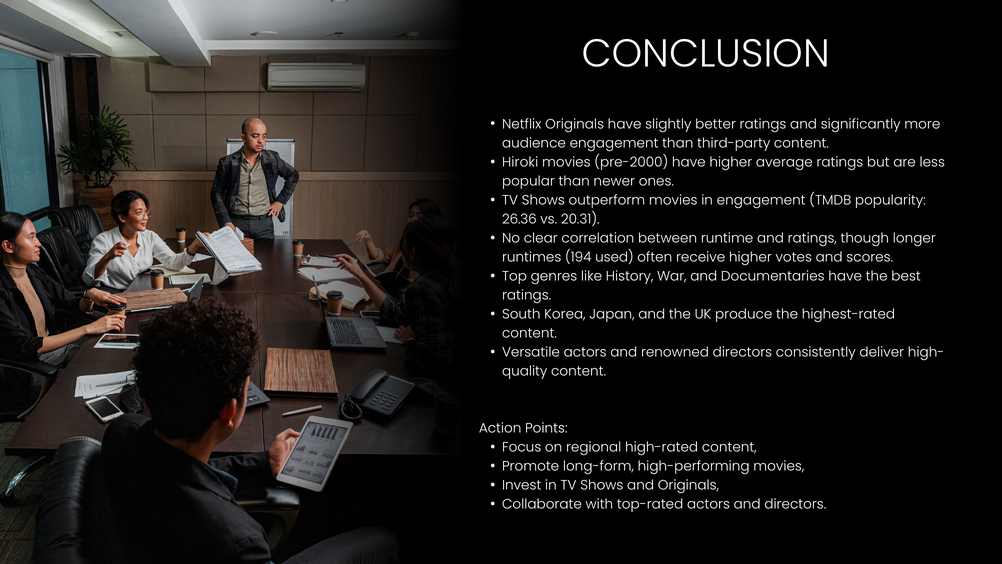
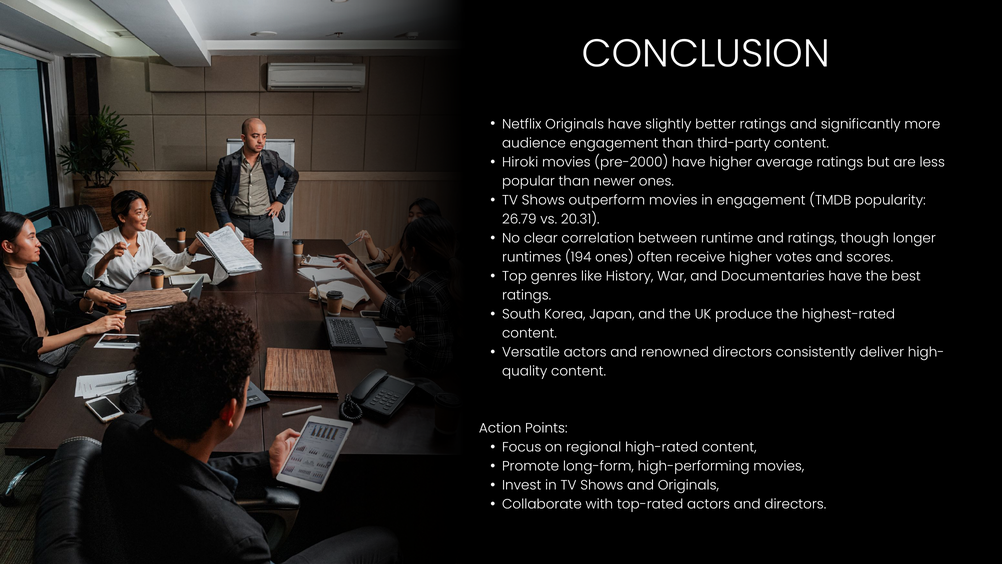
26.36: 26.36 -> 26.79
194 used: used -> ones
